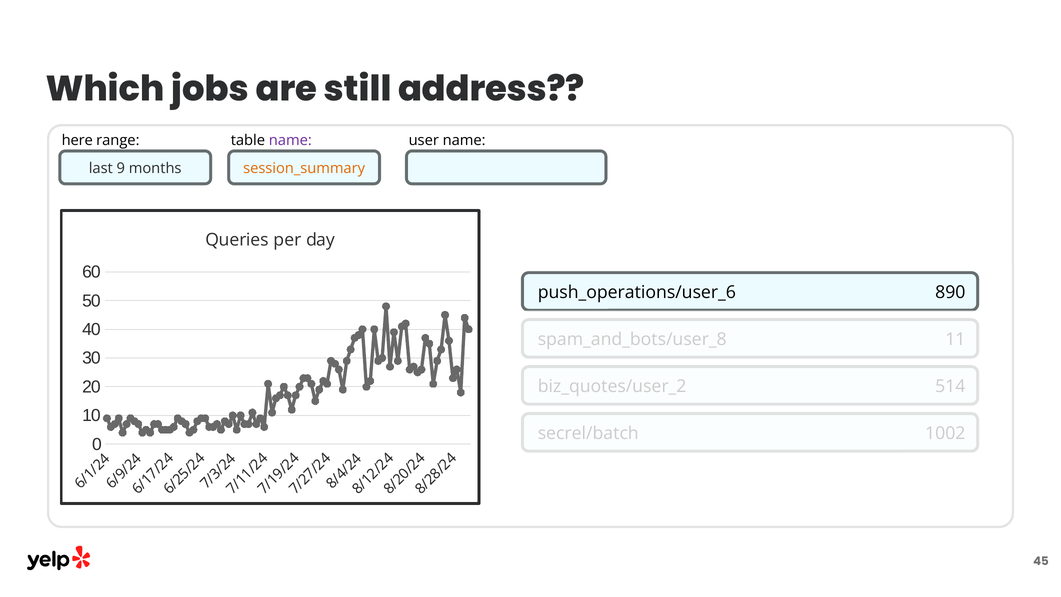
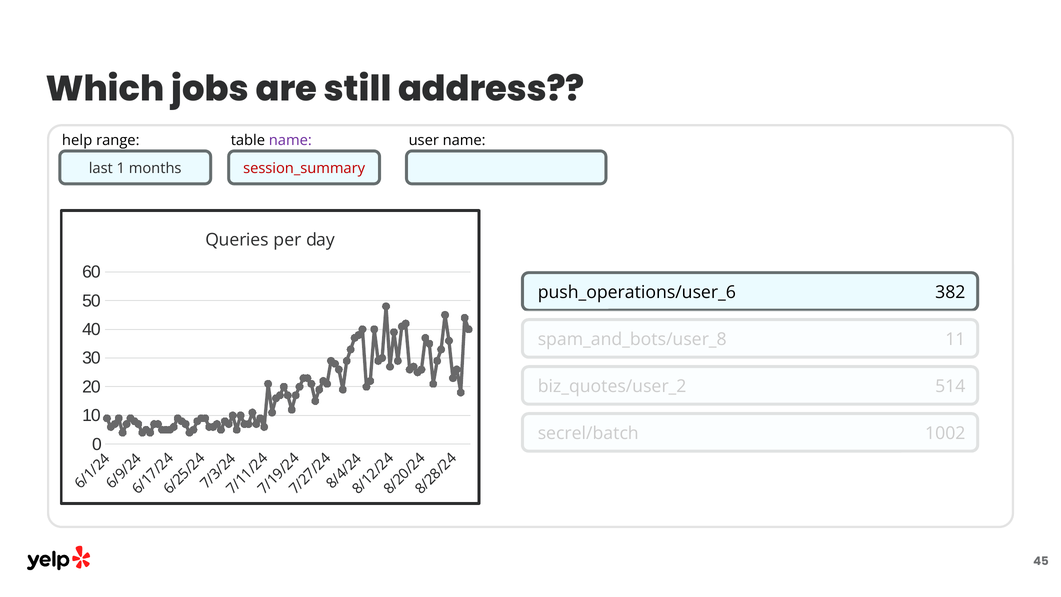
here: here -> help
9: 9 -> 1
session_summary colour: orange -> red
890: 890 -> 382
